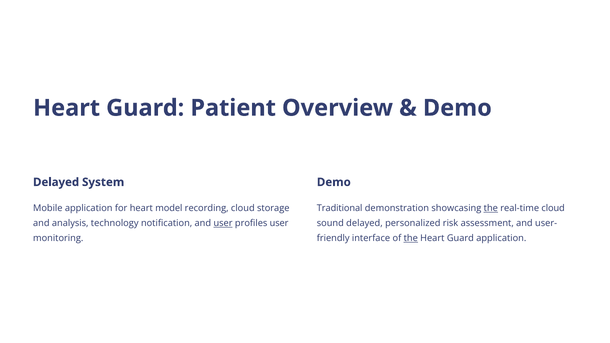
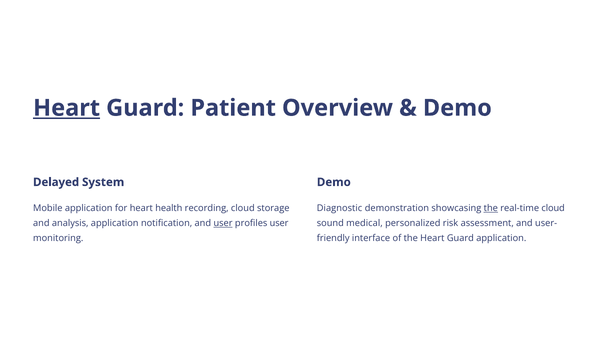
Heart at (67, 108) underline: none -> present
model: model -> health
Traditional: Traditional -> Diagnostic
analysis technology: technology -> application
sound delayed: delayed -> medical
the at (411, 238) underline: present -> none
